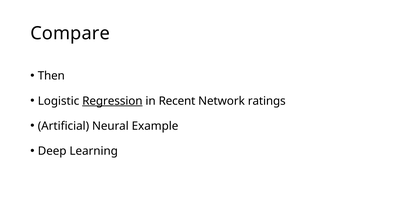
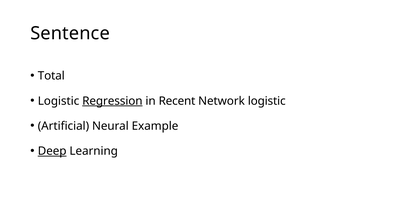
Compare: Compare -> Sentence
Then: Then -> Total
Network ratings: ratings -> logistic
Deep underline: none -> present
